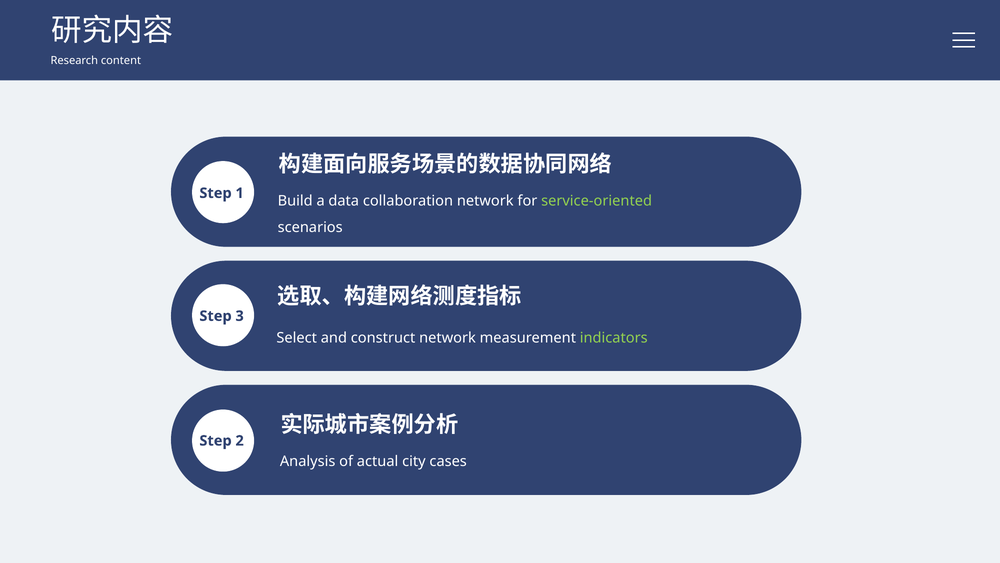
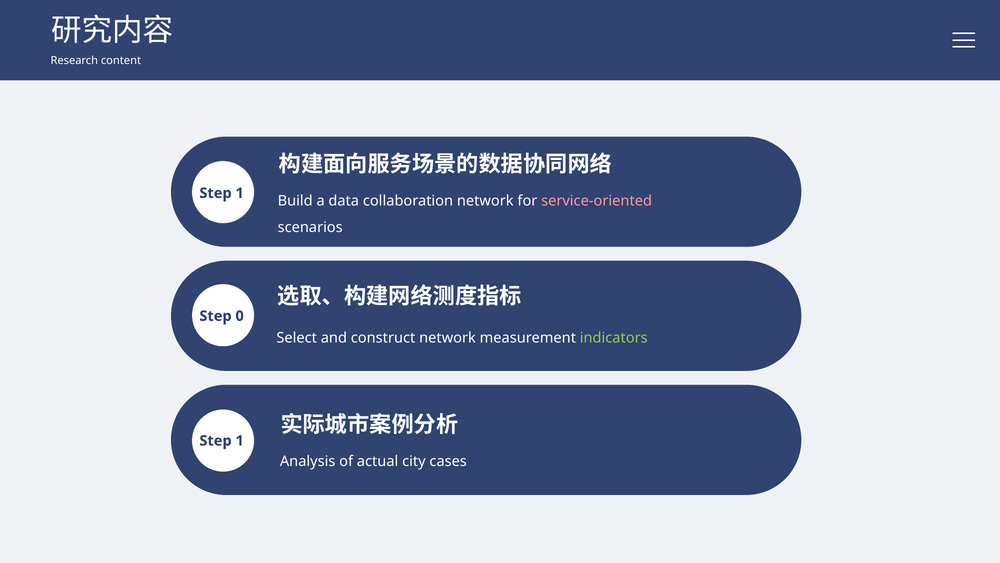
service-oriented colour: light green -> pink
3: 3 -> 0
2 at (240, 440): 2 -> 1
